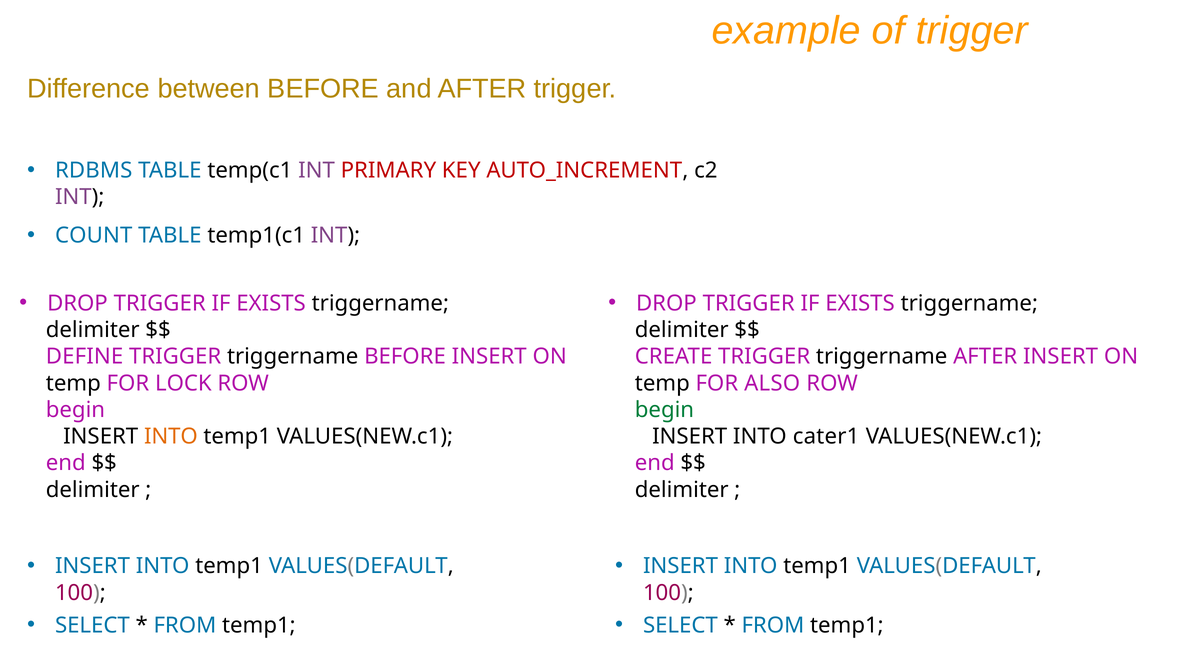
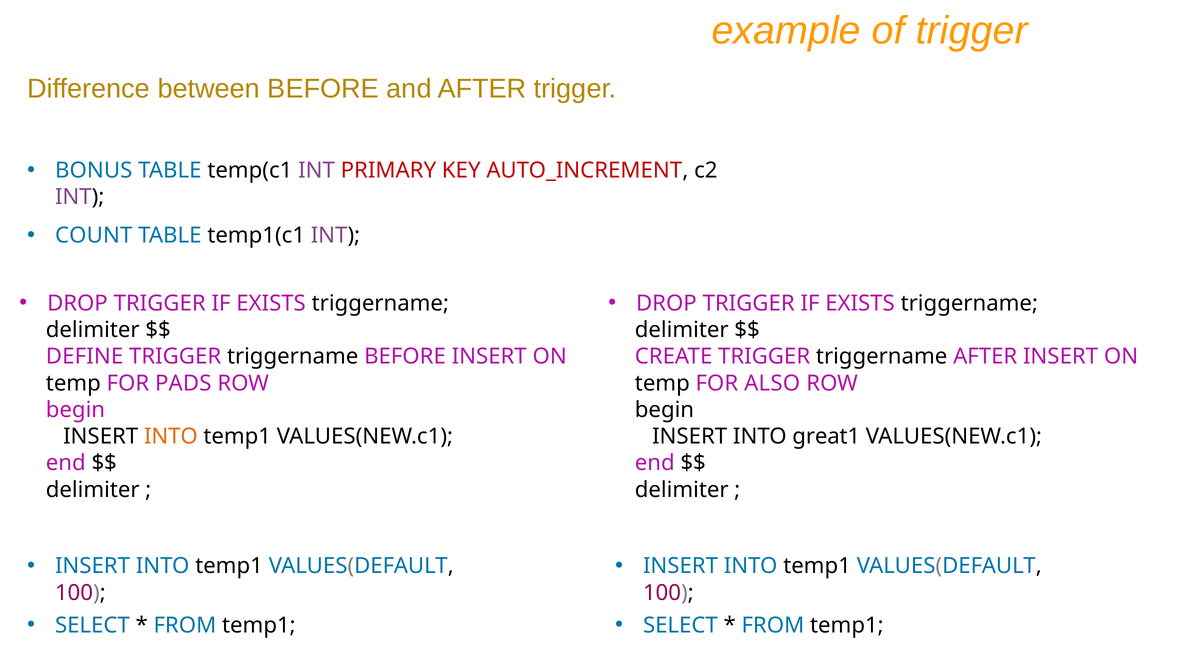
RDBMS: RDBMS -> BONUS
LOCK: LOCK -> PADS
begin at (664, 410) colour: green -> black
cater1: cater1 -> great1
